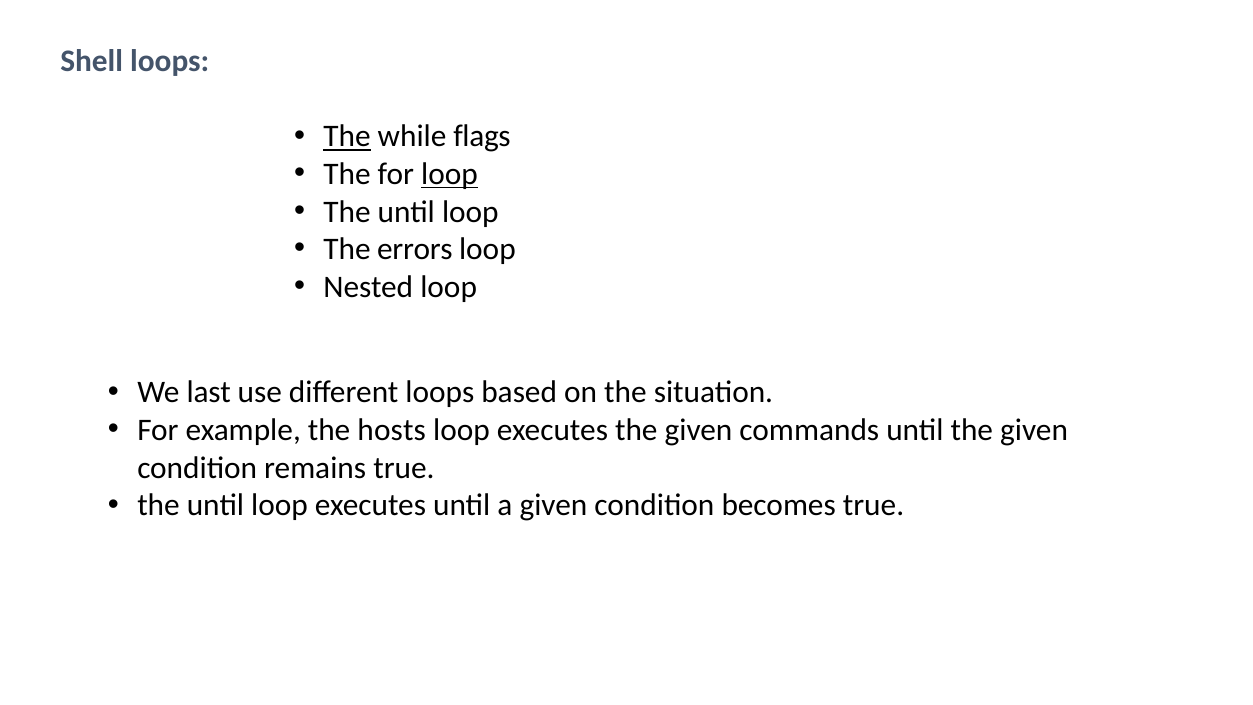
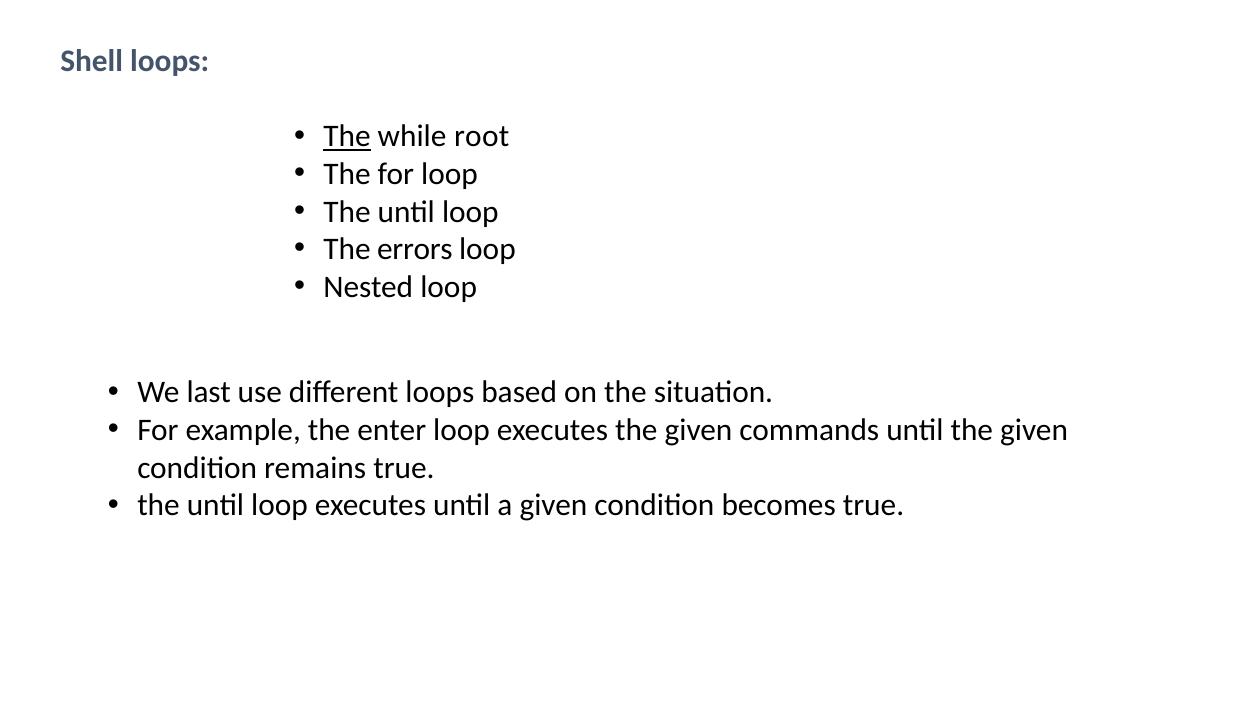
flags: flags -> root
loop at (450, 174) underline: present -> none
hosts: hosts -> enter
